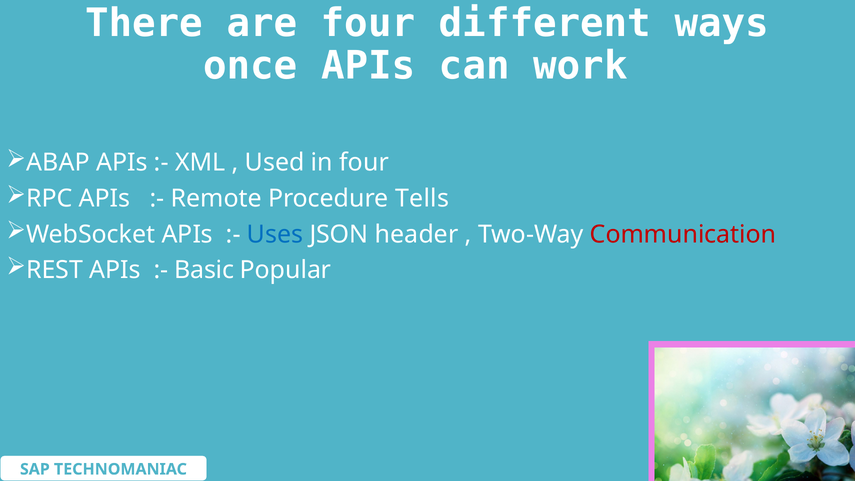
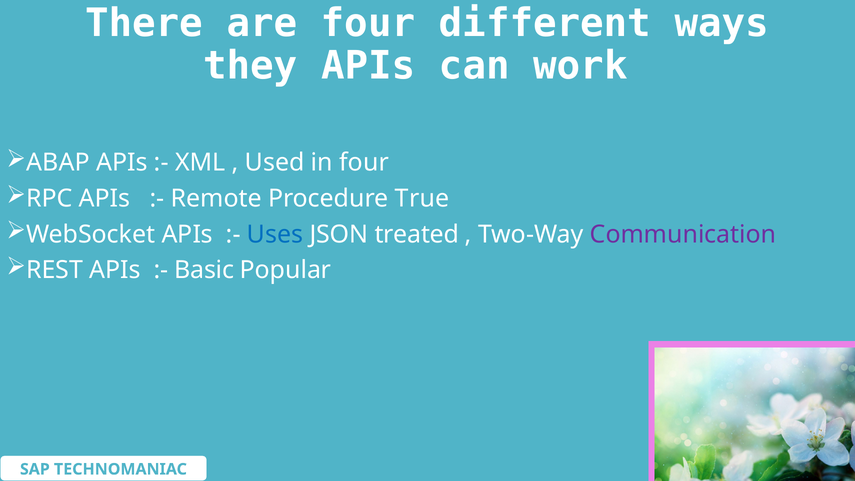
once: once -> they
Tells: Tells -> True
header: header -> treated
Communication colour: red -> purple
